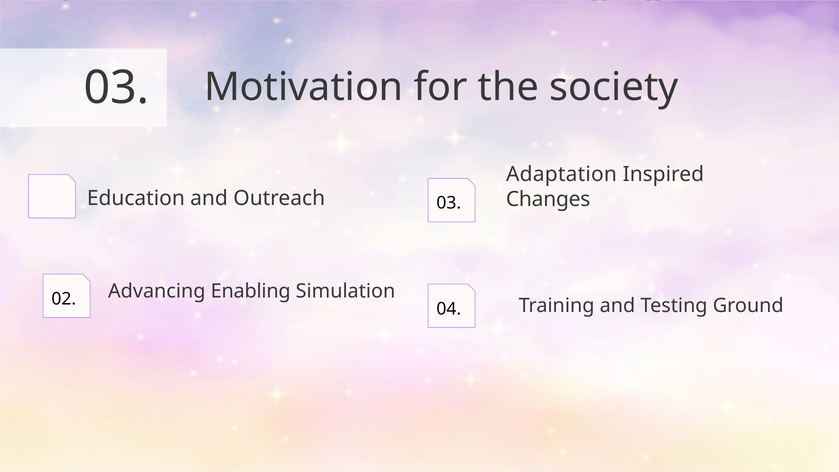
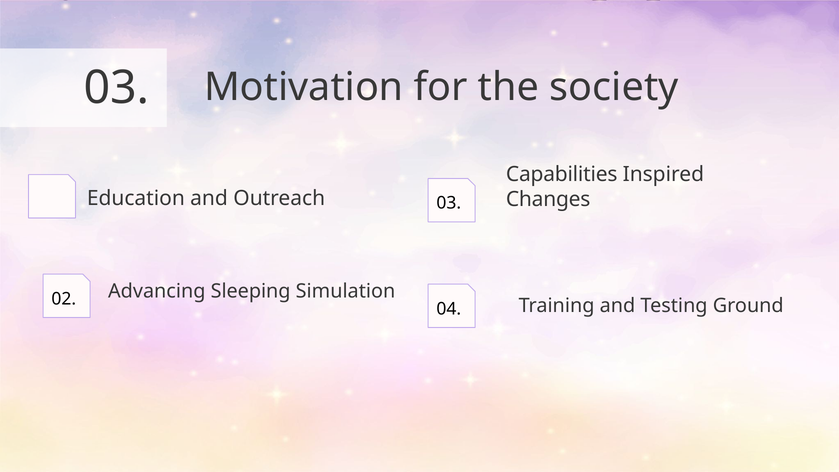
Adaptation: Adaptation -> Capabilities
Enabling: Enabling -> Sleeping
